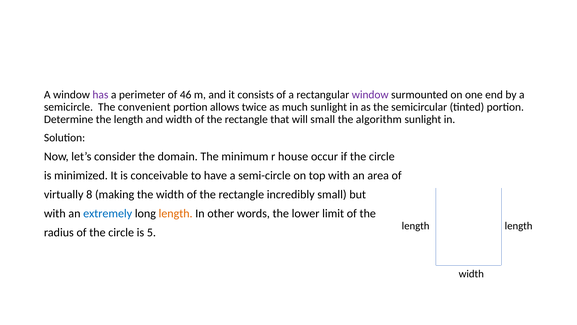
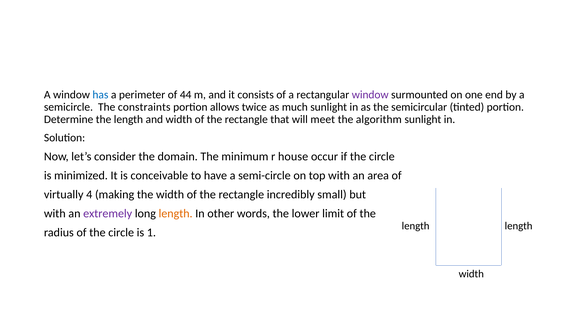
has colour: purple -> blue
46: 46 -> 44
convenient: convenient -> constraints
will small: small -> meet
8: 8 -> 4
extremely colour: blue -> purple
5: 5 -> 1
